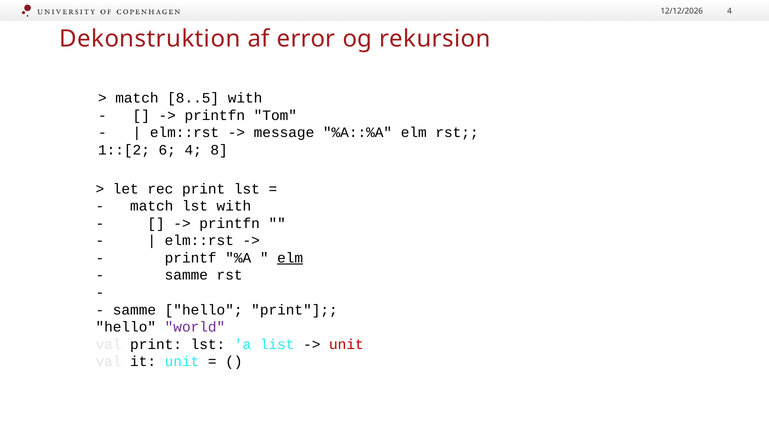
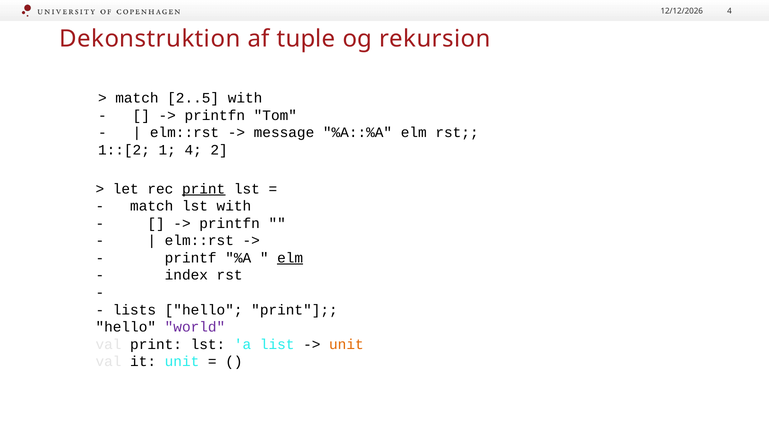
error: error -> tuple
8..5: 8..5 -> 2..5
6: 6 -> 1
8: 8 -> 2
print at (204, 189) underline: none -> present
samme at (186, 276): samme -> index
samme at (134, 310): samme -> lists
unit at (346, 345) colour: red -> orange
